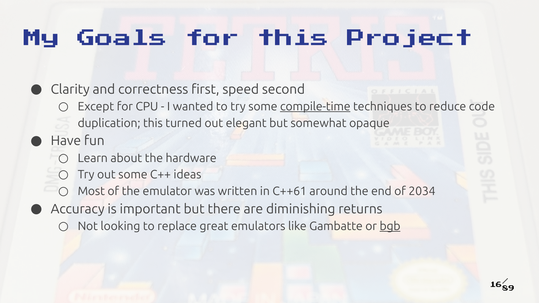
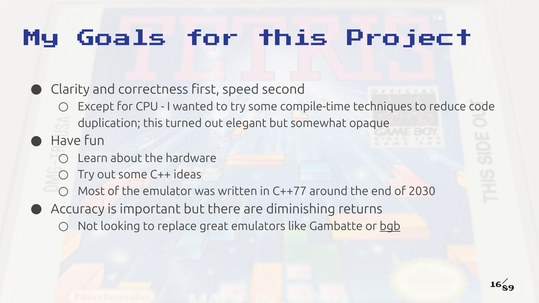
compile-time underline: present -> none
C++61: C++61 -> C++77
2034: 2034 -> 2030
